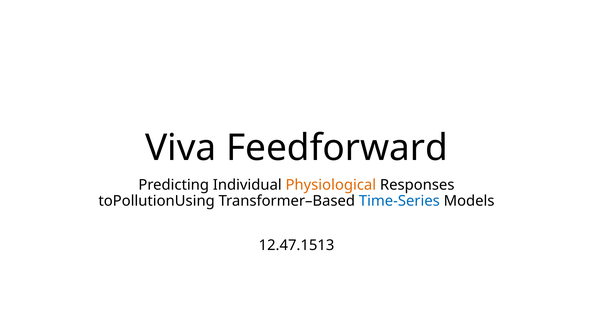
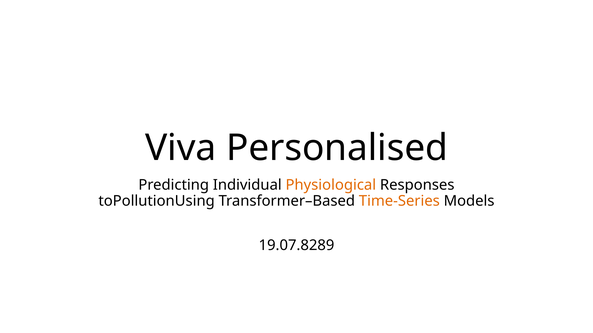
Feedforward: Feedforward -> Personalised
Time-Series colour: blue -> orange
12.47.1513: 12.47.1513 -> 19.07.8289
